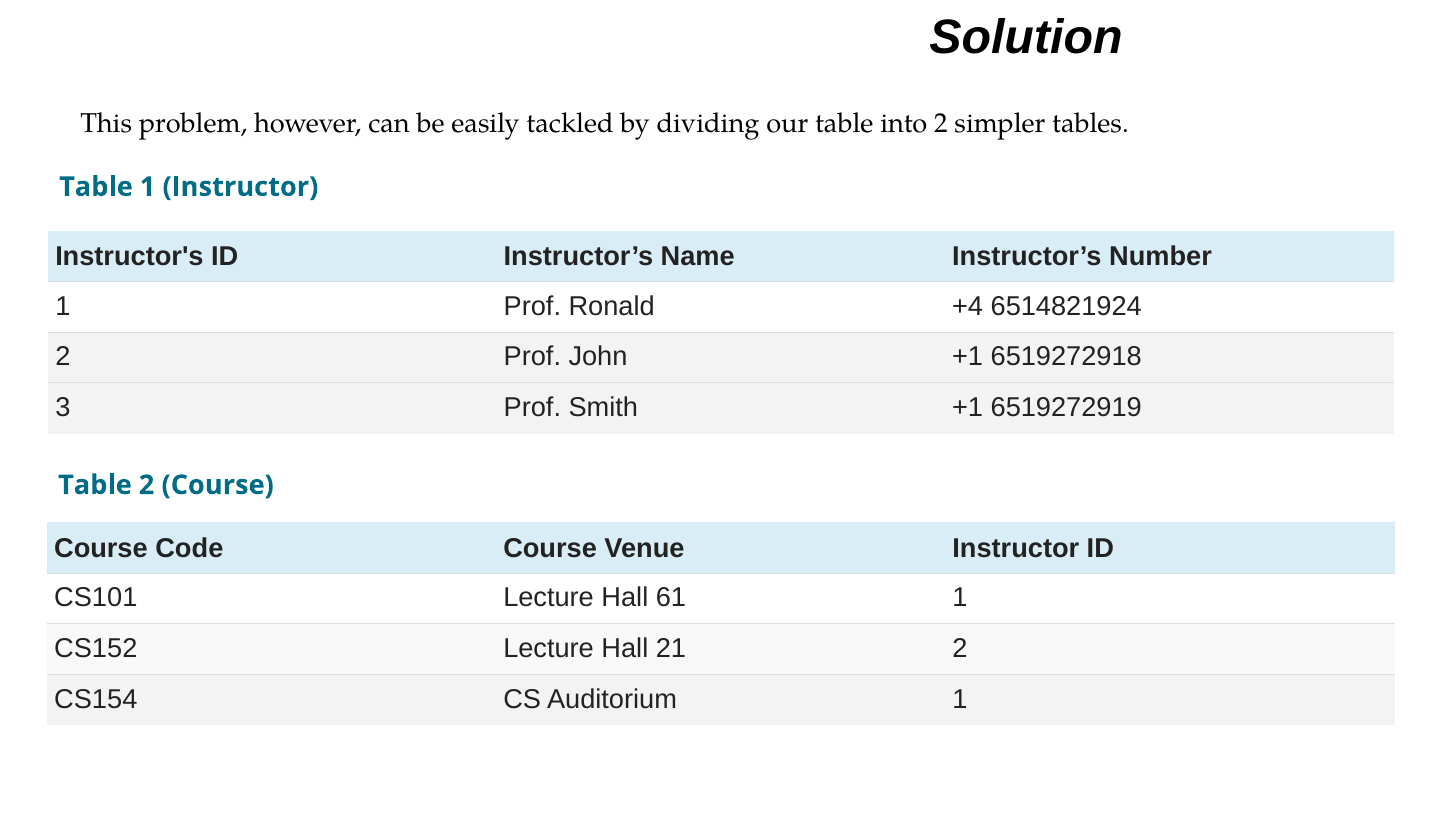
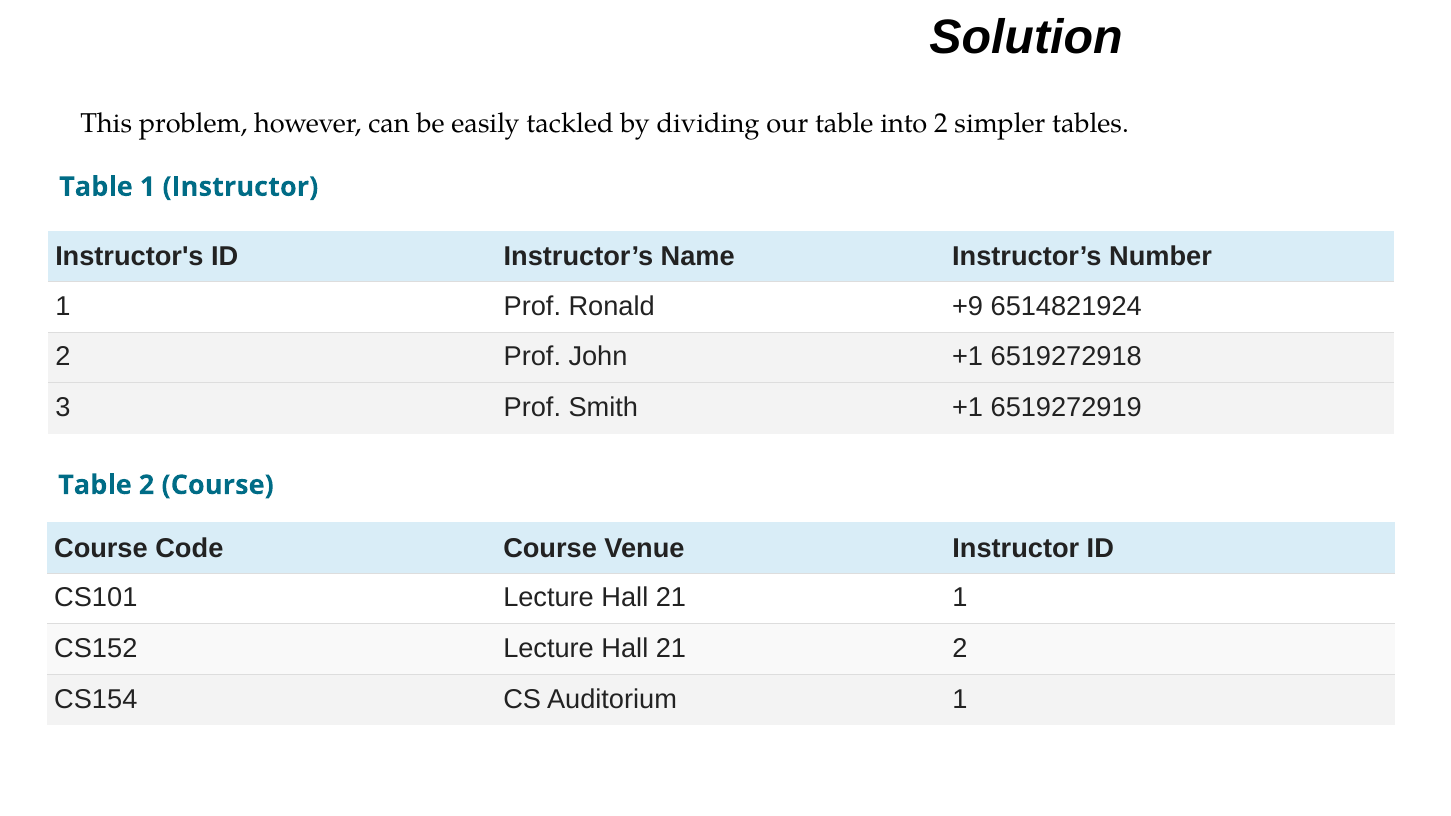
+4: +4 -> +9
CS101 Lecture Hall 61: 61 -> 21
